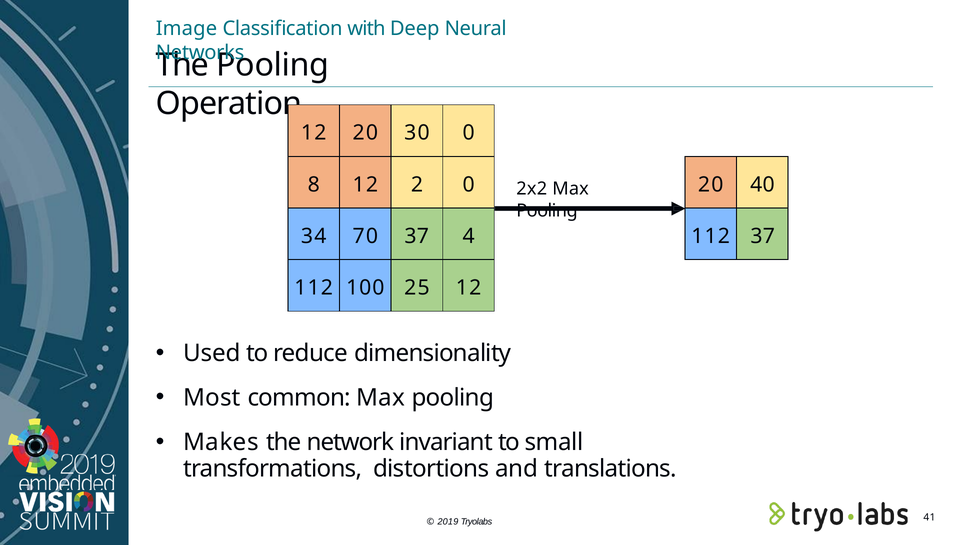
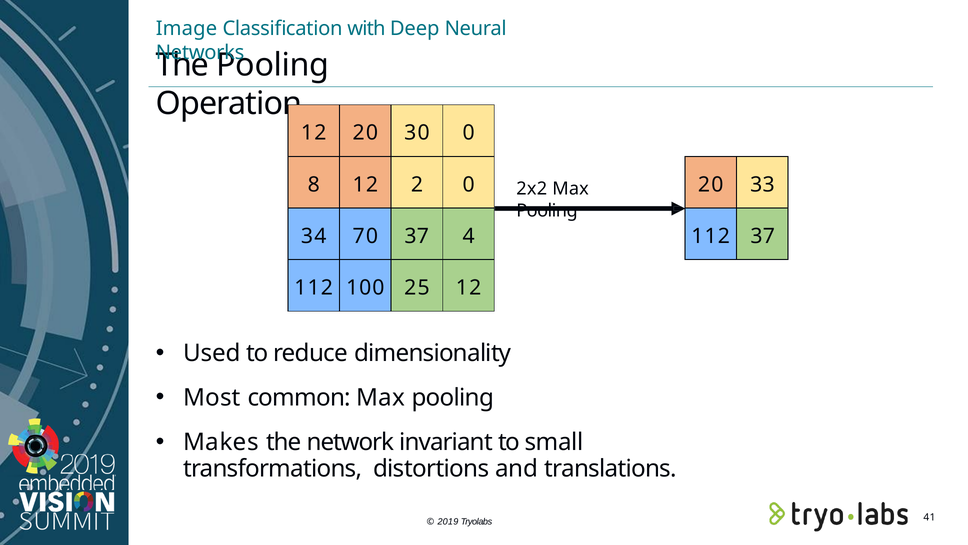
40: 40 -> 33
